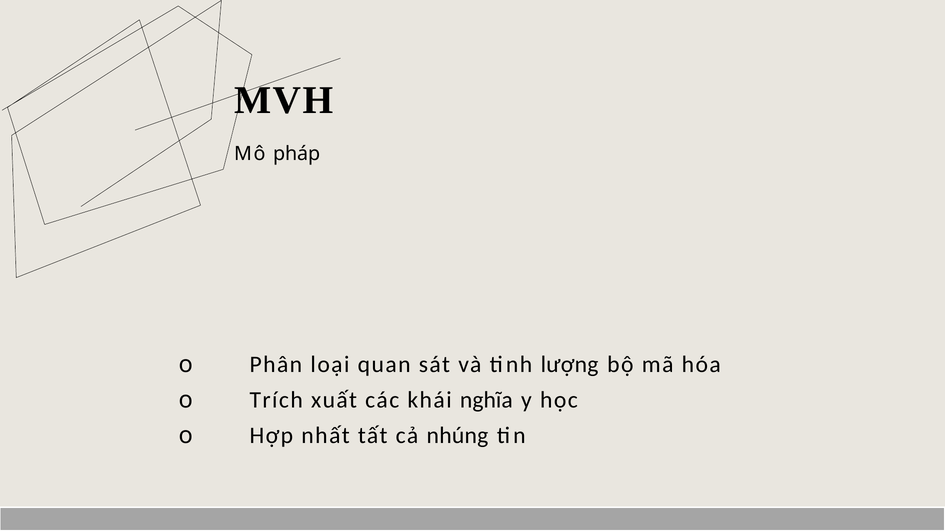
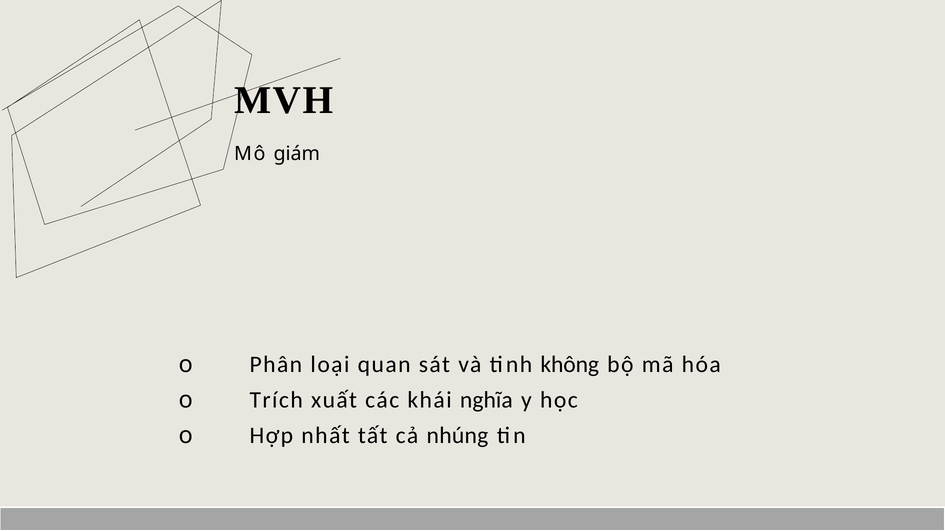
pháp: pháp -> giám
lượng: lượng -> không
